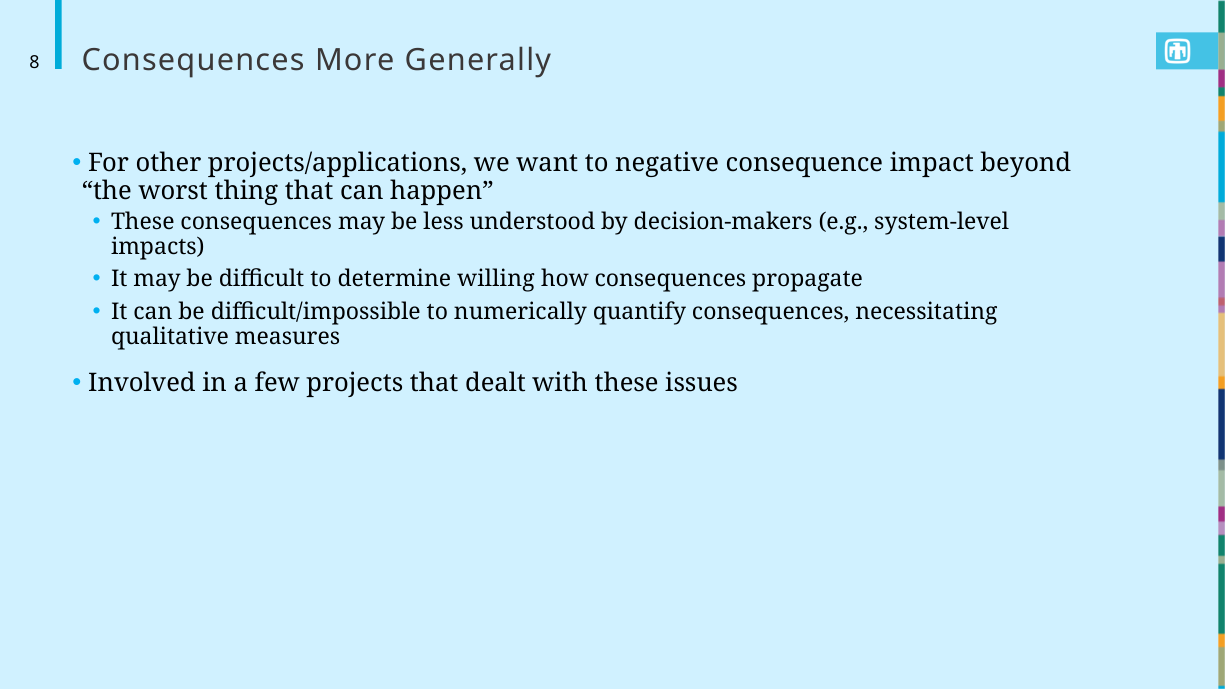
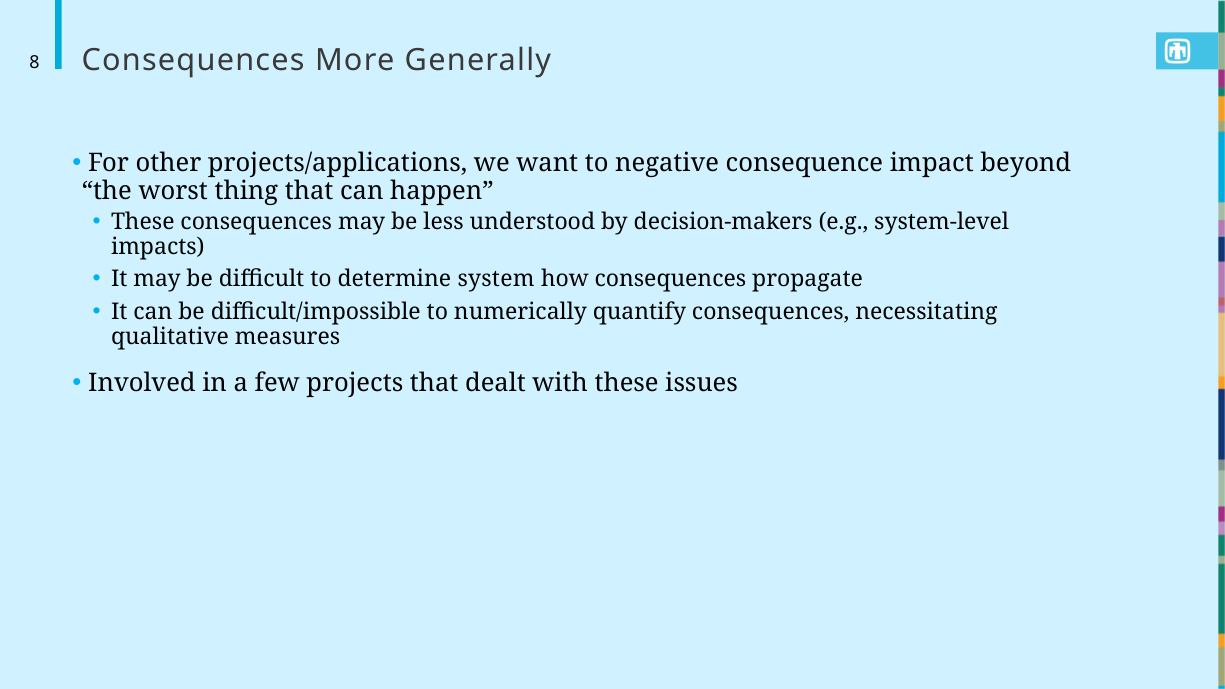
willing: willing -> system
